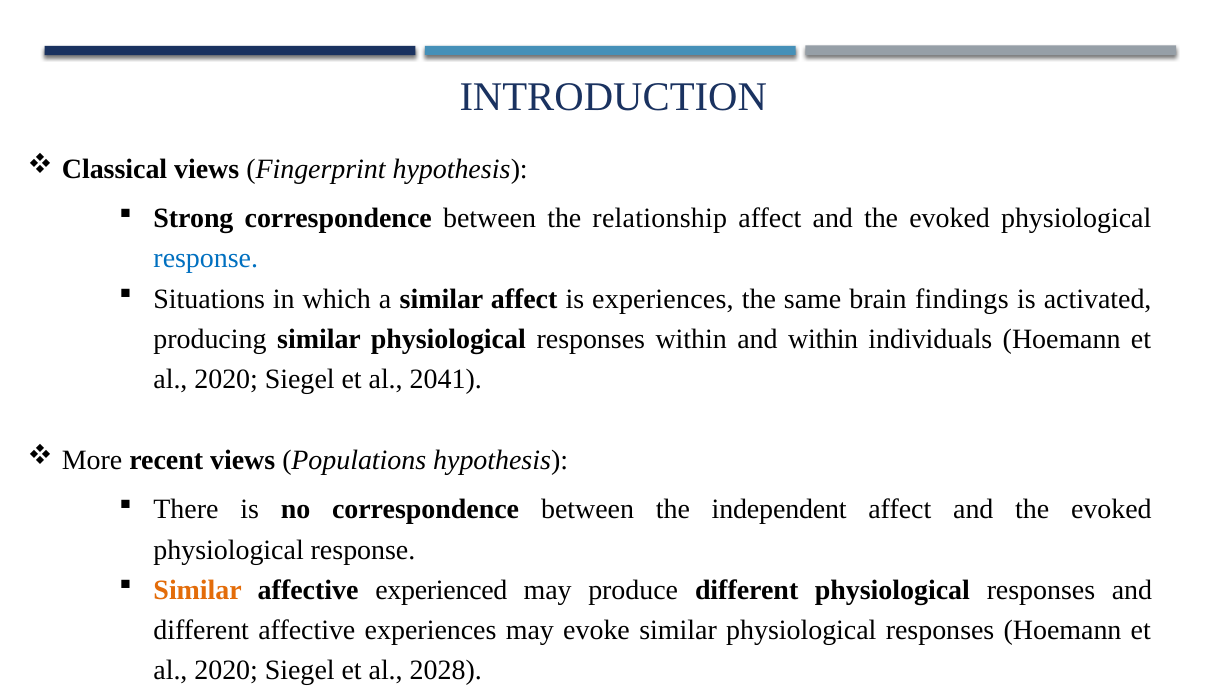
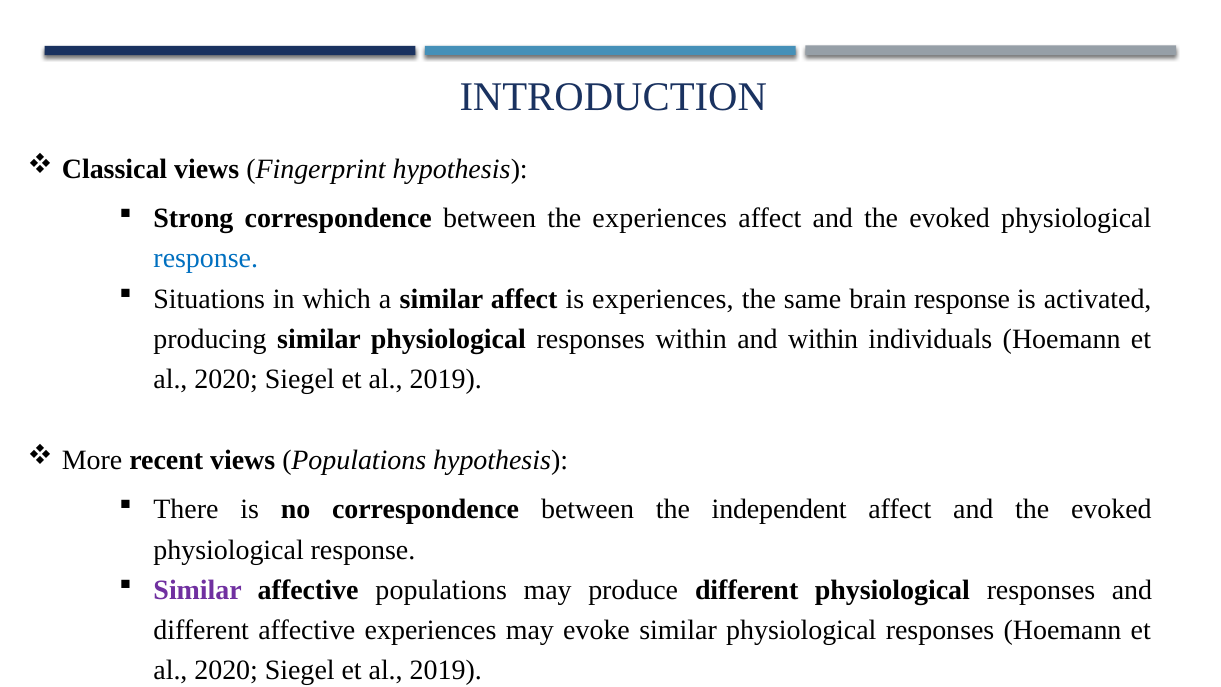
the relationship: relationship -> experiences
brain findings: findings -> response
2041 at (446, 379): 2041 -> 2019
Similar at (198, 590) colour: orange -> purple
affective experienced: experienced -> populations
2028 at (446, 670): 2028 -> 2019
